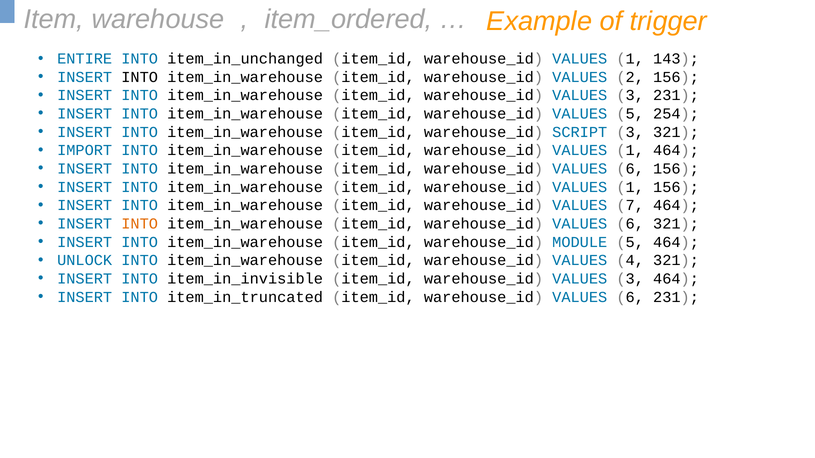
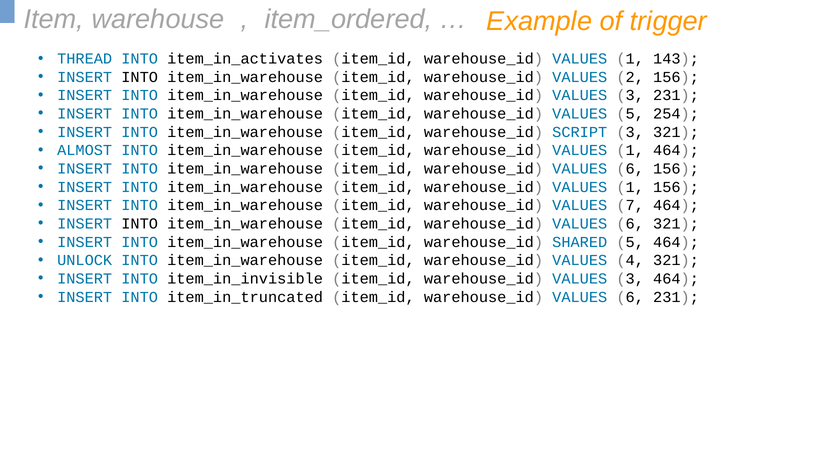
ENTIRE: ENTIRE -> THREAD
item_in_unchanged: item_in_unchanged -> item_in_activates
IMPORT: IMPORT -> ALMOST
INTO at (140, 224) colour: orange -> black
MODULE: MODULE -> SHARED
